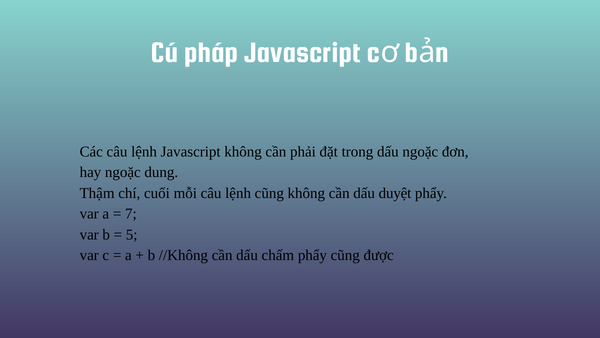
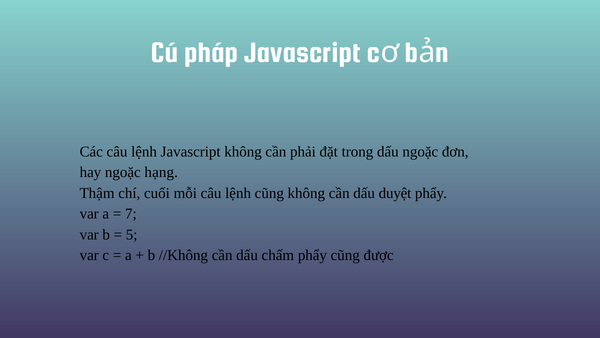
dung: dung -> hạng
